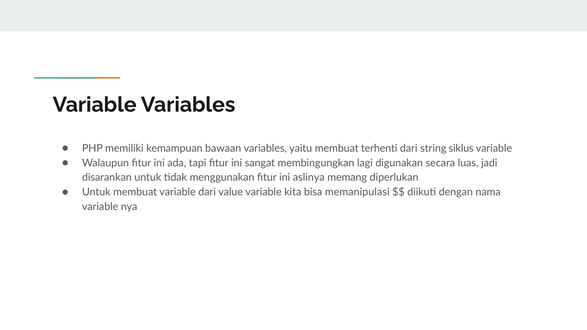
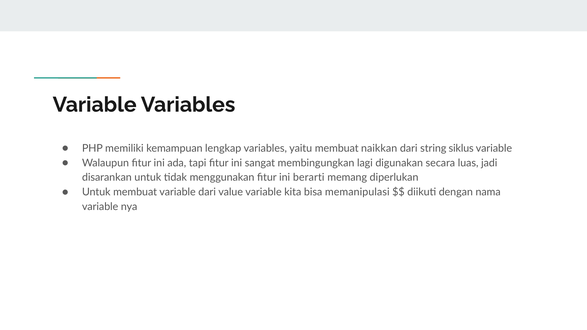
bawaan: bawaan -> lengkap
terhenti: terhenti -> naikkan
aslinya: aslinya -> berarti
